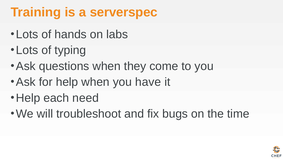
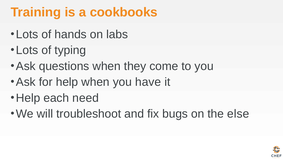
serverspec: serverspec -> cookbooks
time: time -> else
